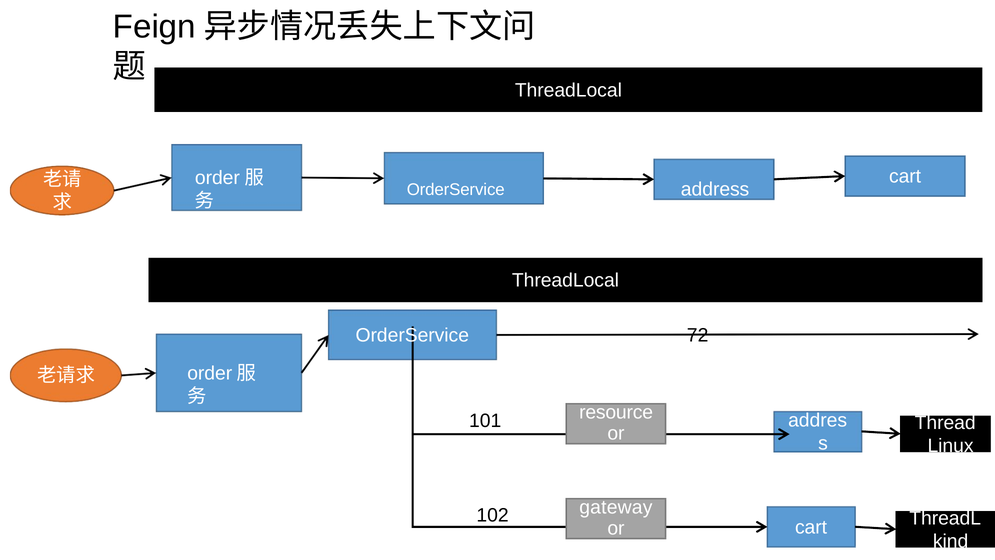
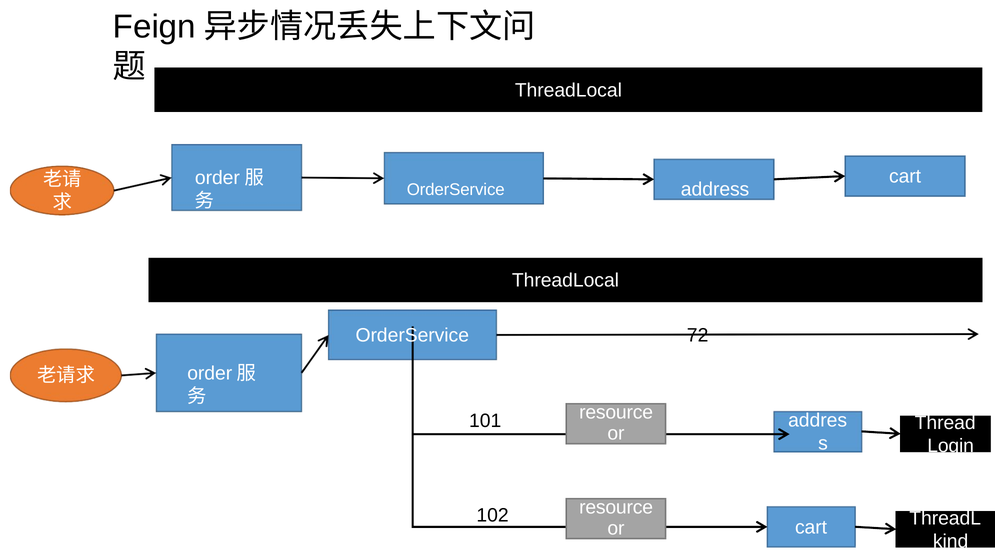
Linux: Linux -> Login
gateway at (616, 507): gateway -> resource
